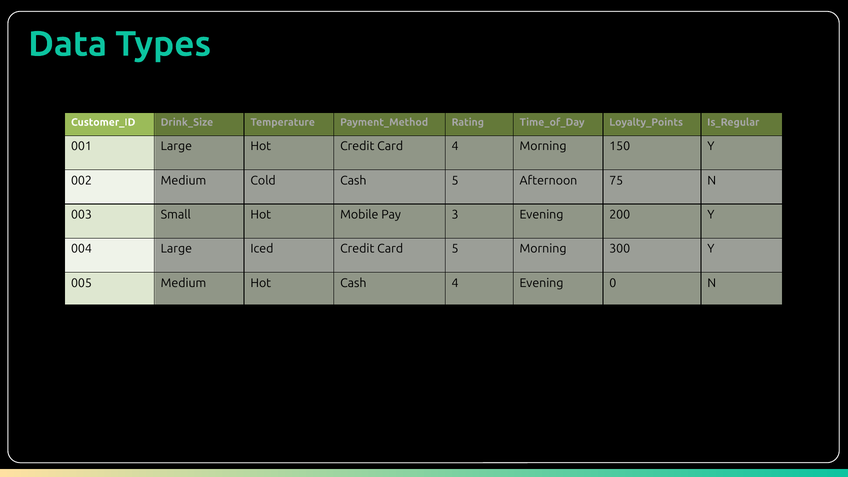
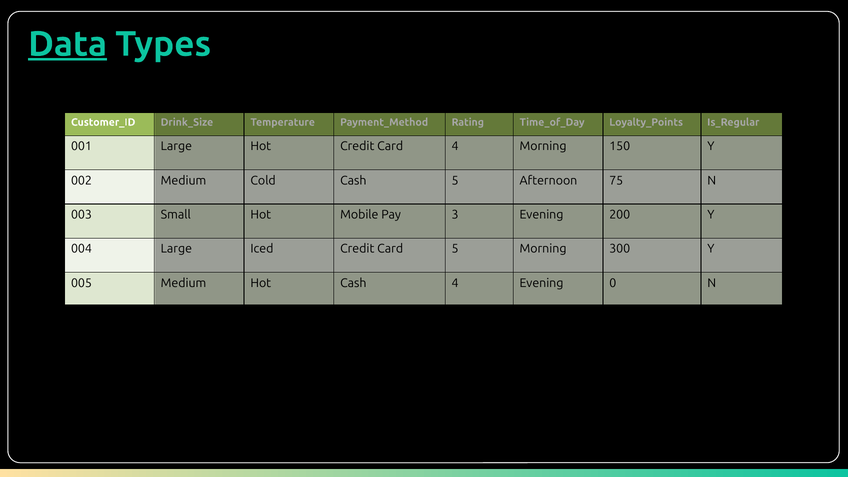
Data underline: none -> present
